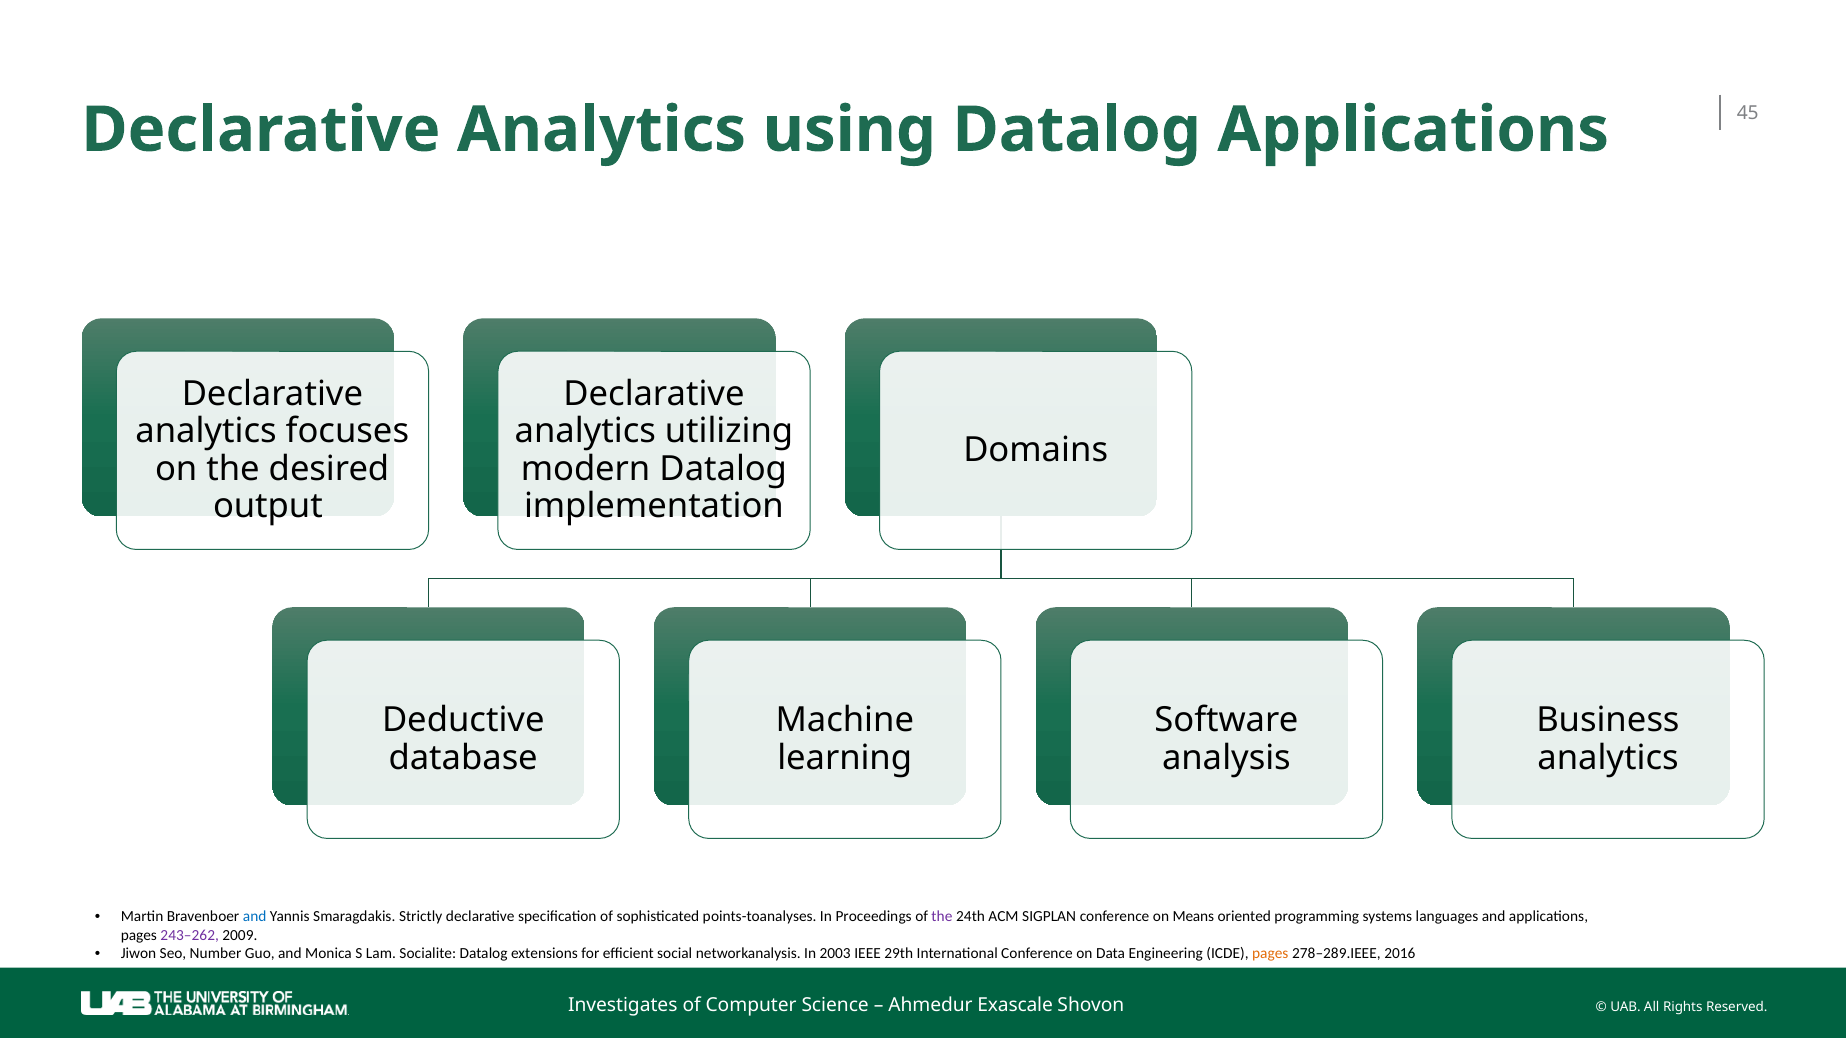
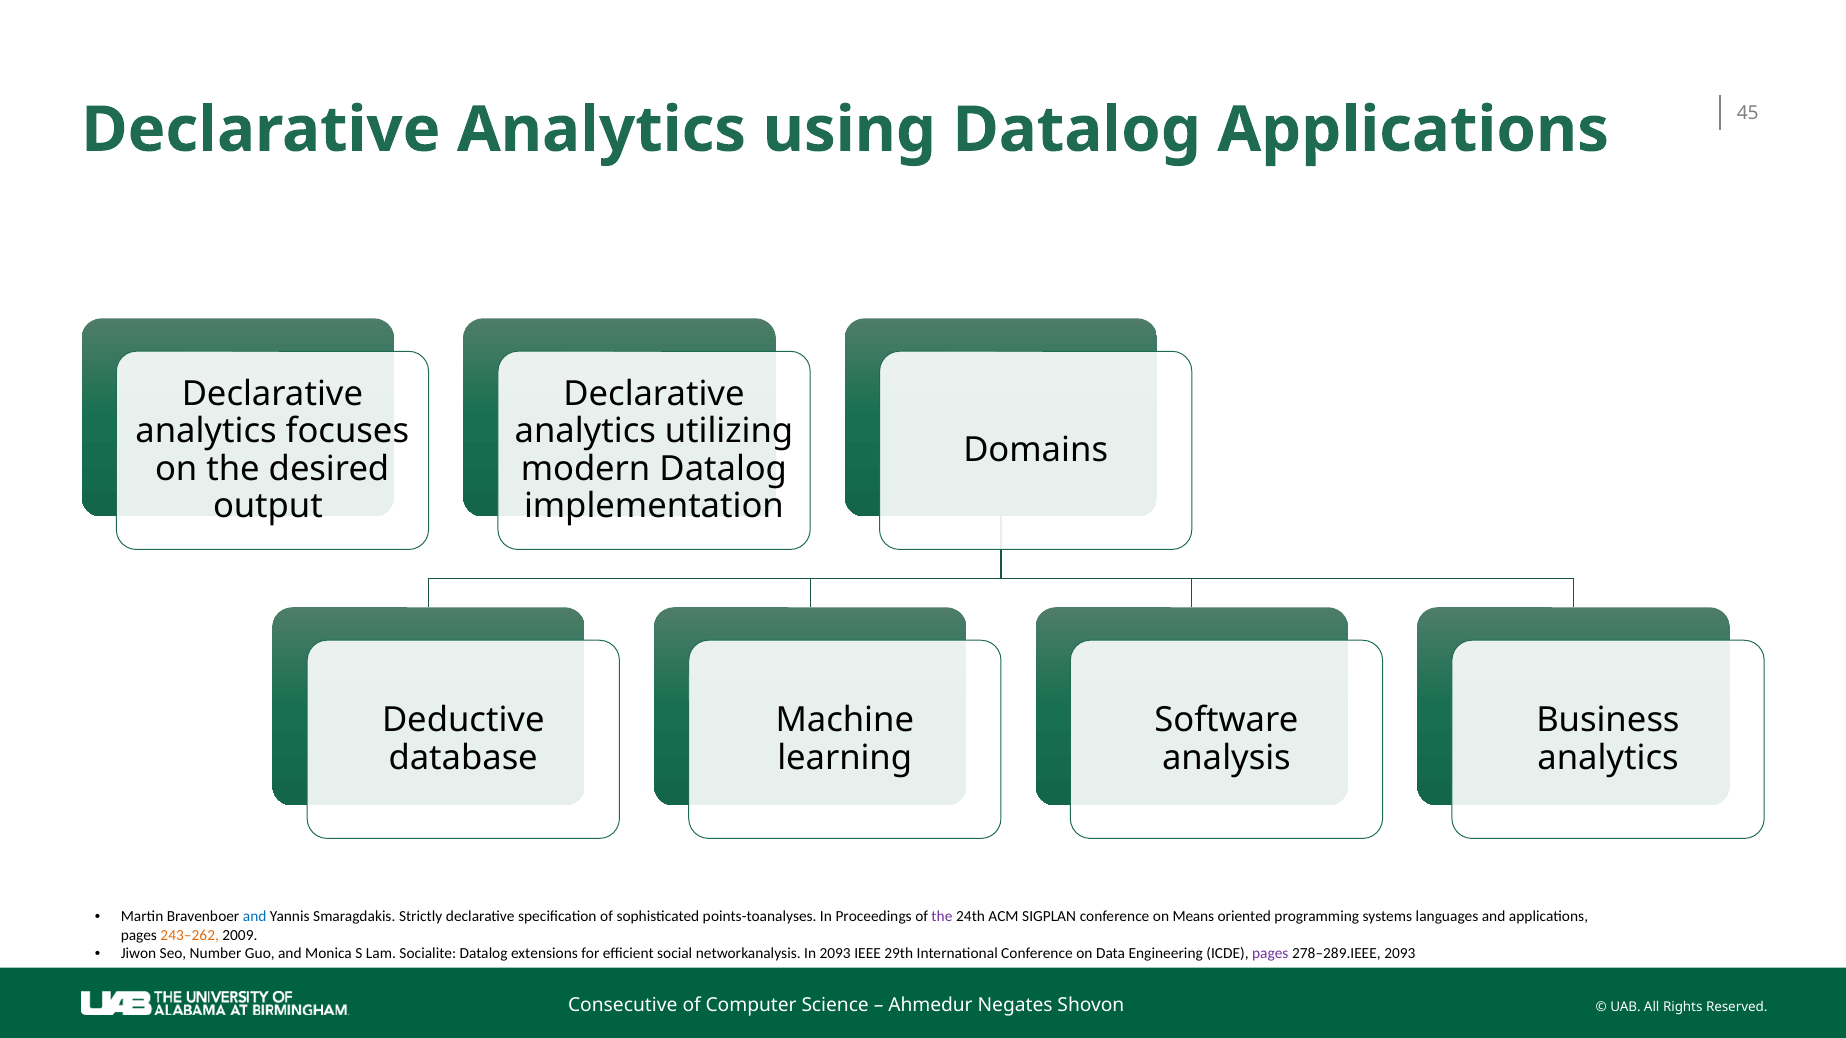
243–262 colour: purple -> orange
In 2003: 2003 -> 2093
pages at (1270, 954) colour: orange -> purple
278–289.IEEE 2016: 2016 -> 2093
Investigates: Investigates -> Consecutive
Exascale: Exascale -> Negates
